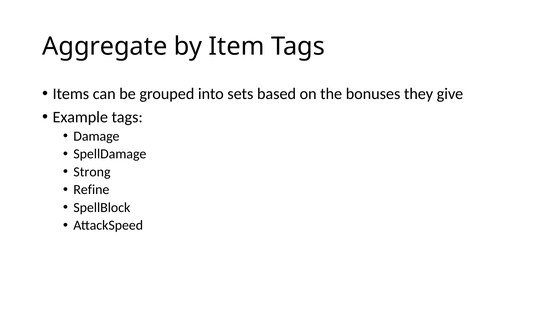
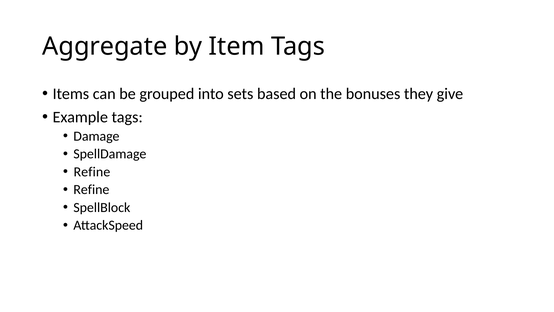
Strong at (92, 172): Strong -> Refine
